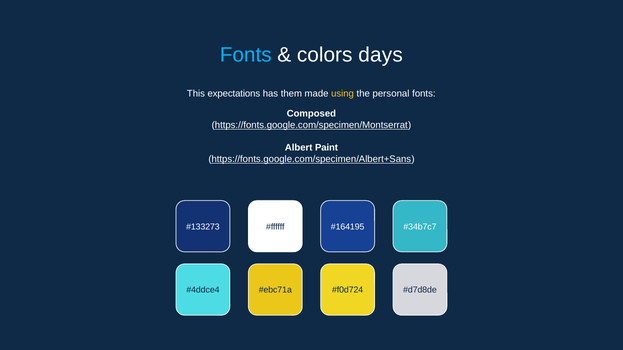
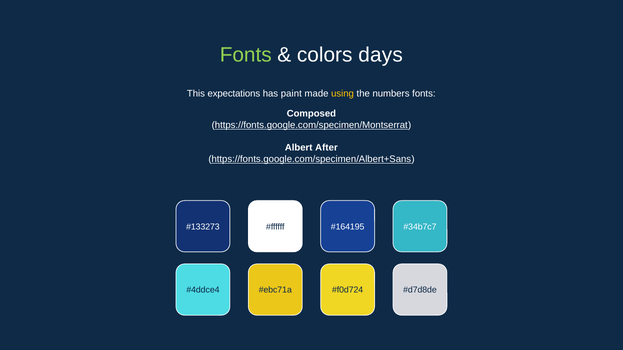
Fonts at (246, 55) colour: light blue -> light green
them: them -> paint
personal: personal -> numbers
Paint: Paint -> After
